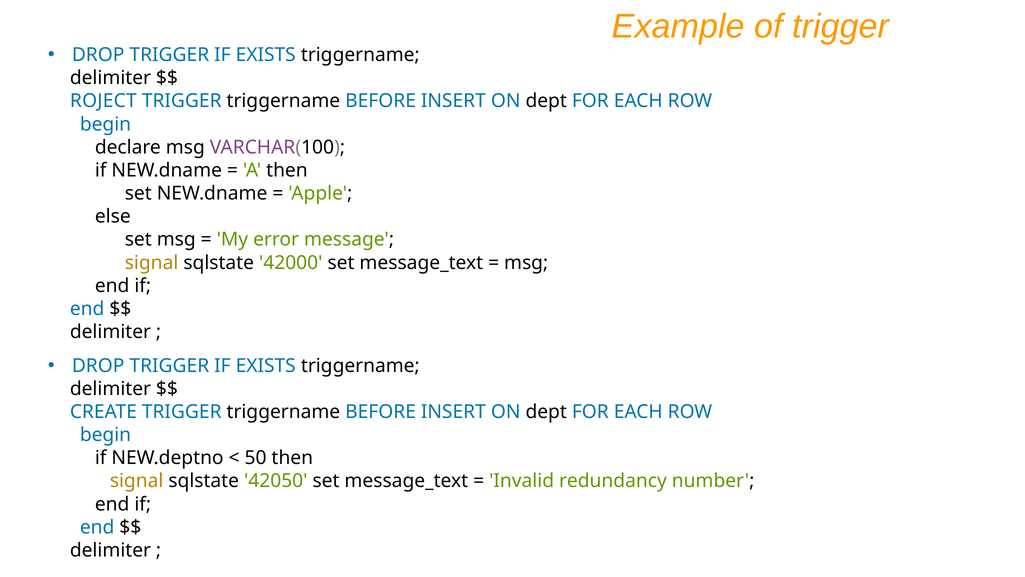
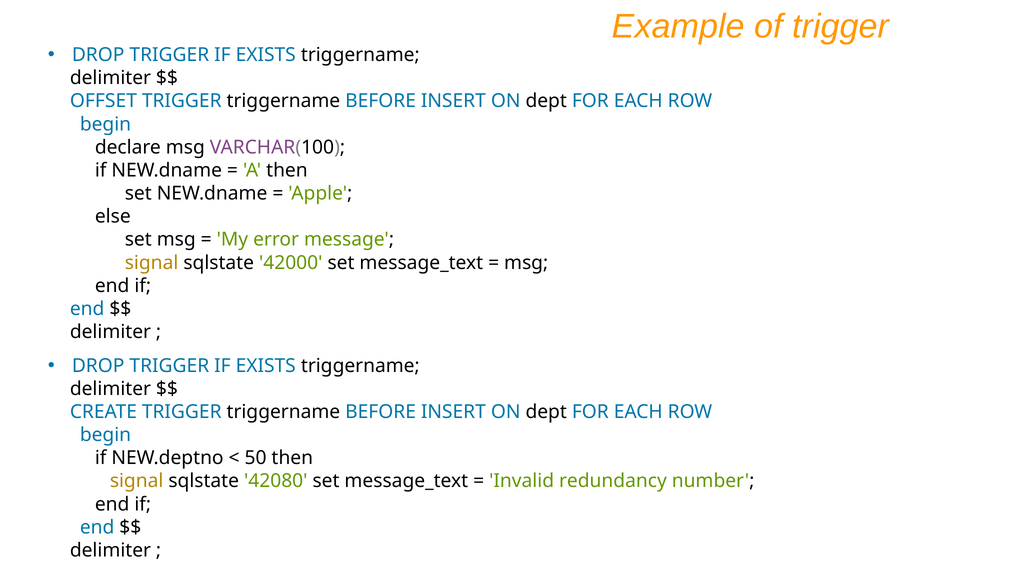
ROJECT: ROJECT -> OFFSET
42050: 42050 -> 42080
